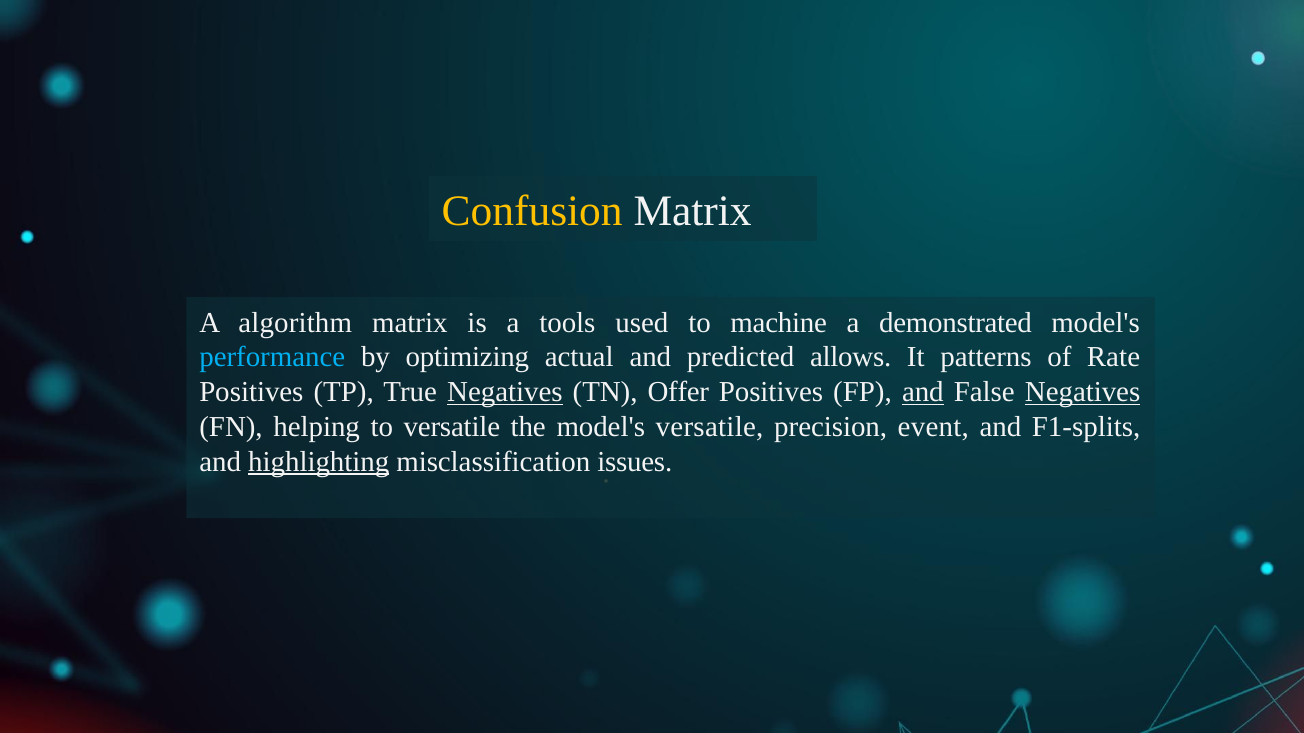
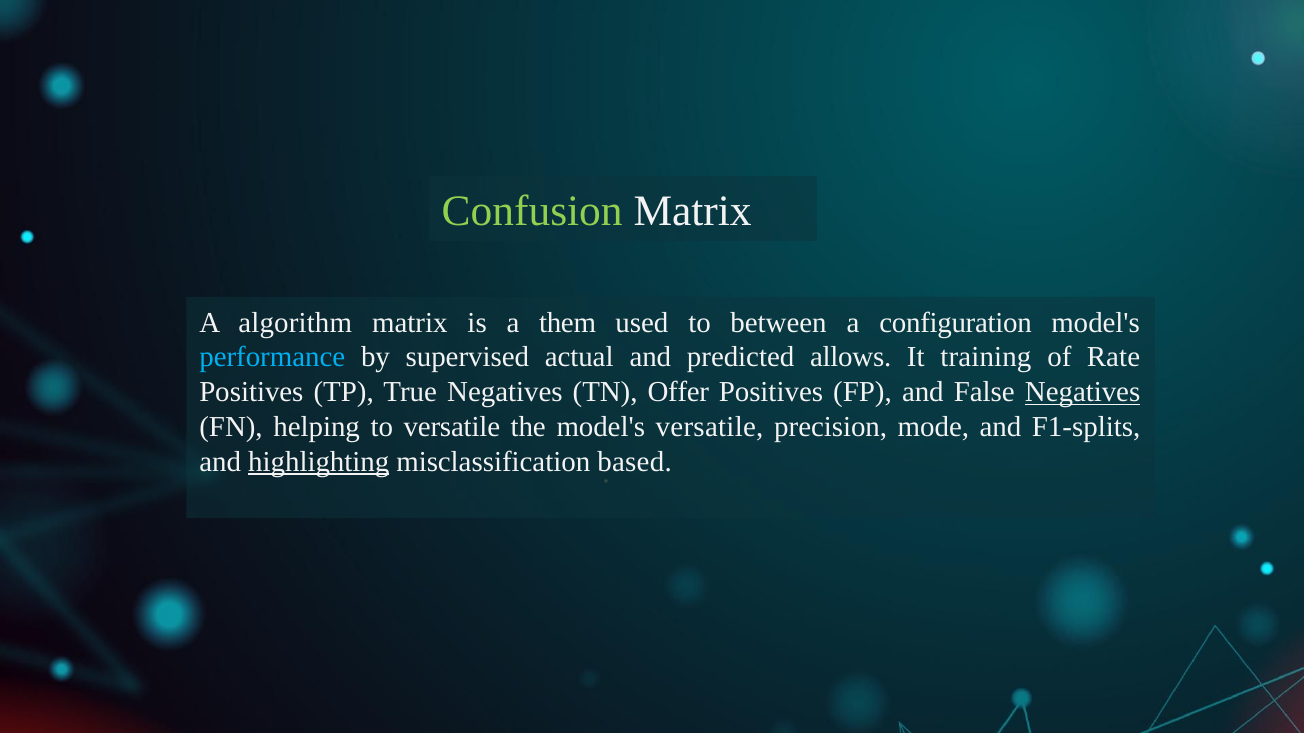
Confusion colour: yellow -> light green
tools: tools -> them
machine: machine -> between
demonstrated: demonstrated -> configuration
optimizing: optimizing -> supervised
patterns: patterns -> training
Negatives at (505, 392) underline: present -> none
and at (923, 392) underline: present -> none
event: event -> mode
issues: issues -> based
